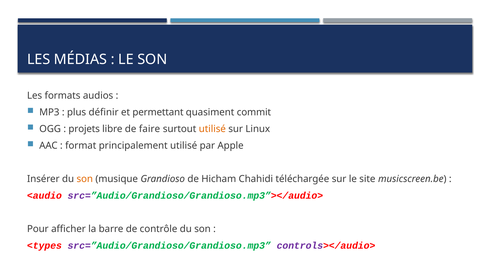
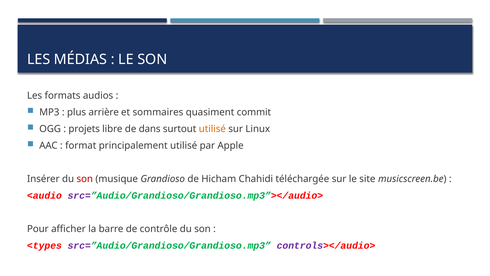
définir: définir -> arrière
permettant: permettant -> sommaires
faire: faire -> dans
son at (85, 179) colour: orange -> red
